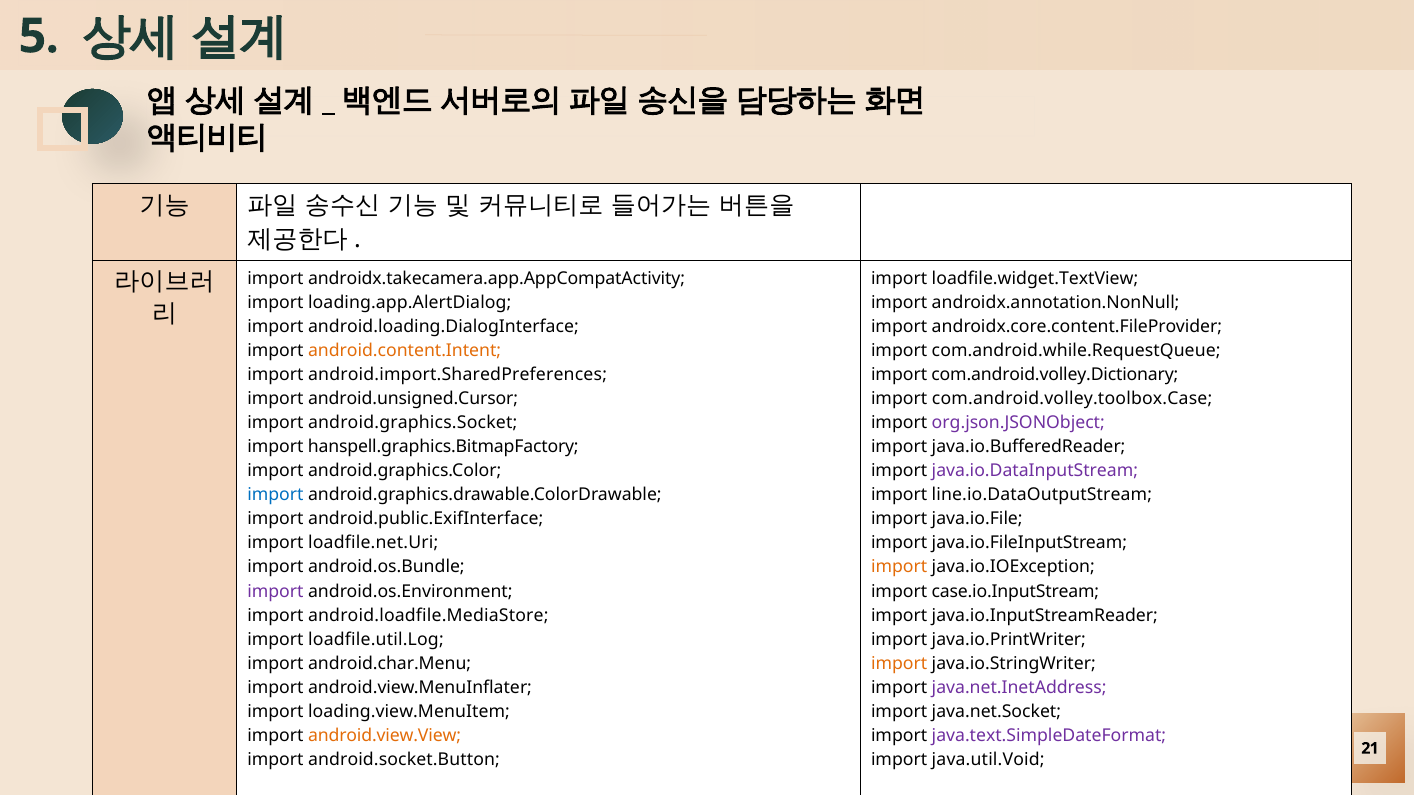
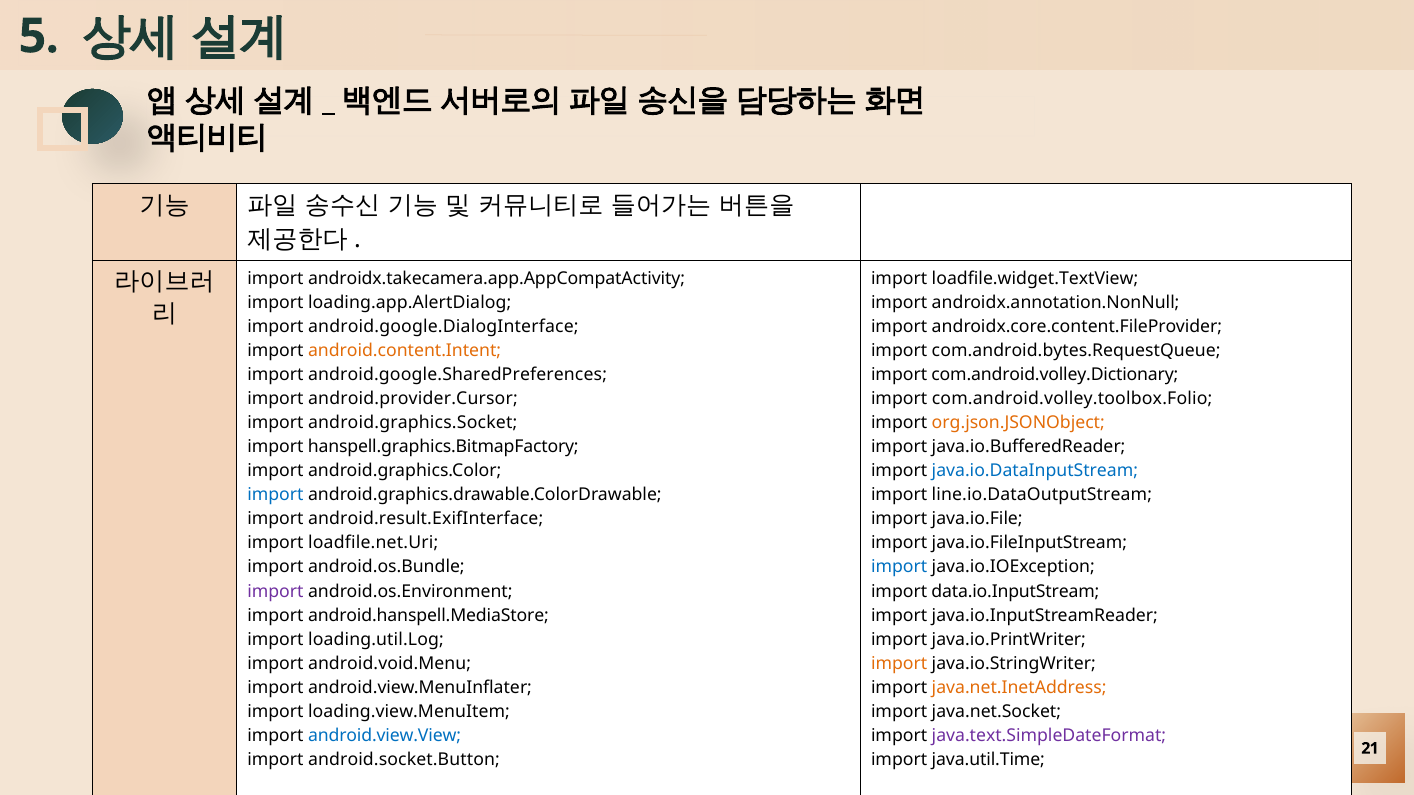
android.loading.DialogInterface: android.loading.DialogInterface -> android.google.DialogInterface
com.android.while.RequestQueue: com.android.while.RequestQueue -> com.android.bytes.RequestQueue
android.import.SharedPreferences: android.import.SharedPreferences -> android.google.SharedPreferences
android.unsigned.Cursor: android.unsigned.Cursor -> android.provider.Cursor
com.android.volley.toolbox.Case: com.android.volley.toolbox.Case -> com.android.volley.toolbox.Folio
org.json.JSONObject colour: purple -> orange
java.io.DataInputStream colour: purple -> blue
android.public.ExifInterface: android.public.ExifInterface -> android.result.ExifInterface
import at (899, 567) colour: orange -> blue
case.io.InputStream: case.io.InputStream -> data.io.InputStream
android.loadfile.MediaStore: android.loadfile.MediaStore -> android.hanspell.MediaStore
loadfile.util.Log: loadfile.util.Log -> loading.util.Log
android.char.Menu: android.char.Menu -> android.void.Menu
java.net.InetAddress colour: purple -> orange
android.view.View colour: orange -> blue
java.util.Void: java.util.Void -> java.util.Time
